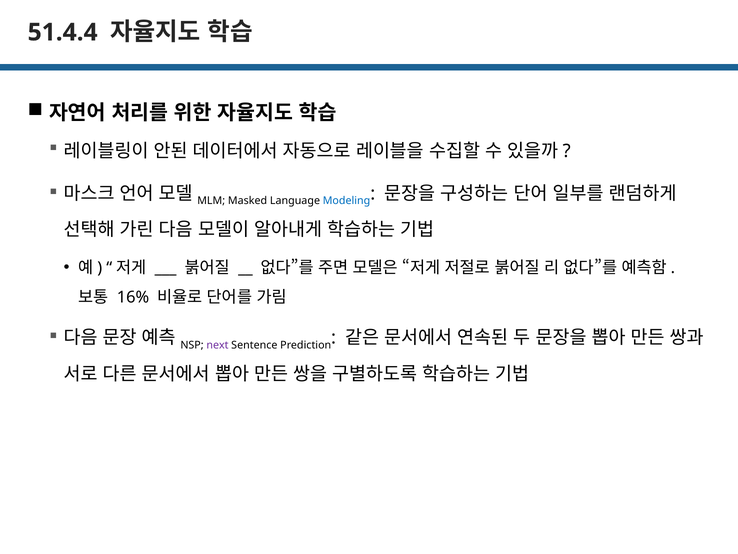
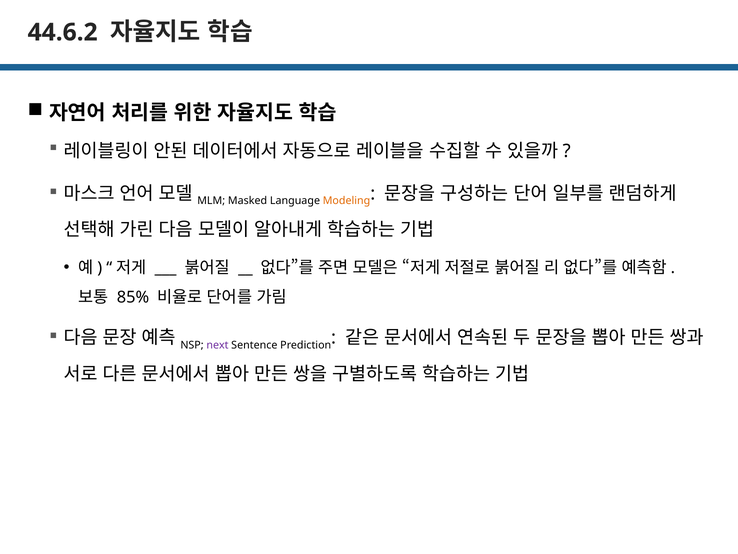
51.4.4: 51.4.4 -> 44.6.2
Modeling colour: blue -> orange
16%: 16% -> 85%
